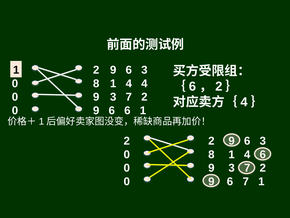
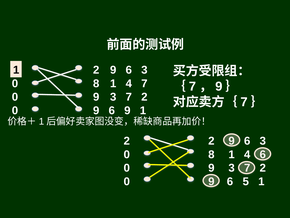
4 4: 4 -> 7
6 at (193, 86): 6 -> 7
2 at (219, 86): 2 -> 9
4 at (244, 102): 4 -> 7
9 6 6: 6 -> 9
6 7: 7 -> 5
